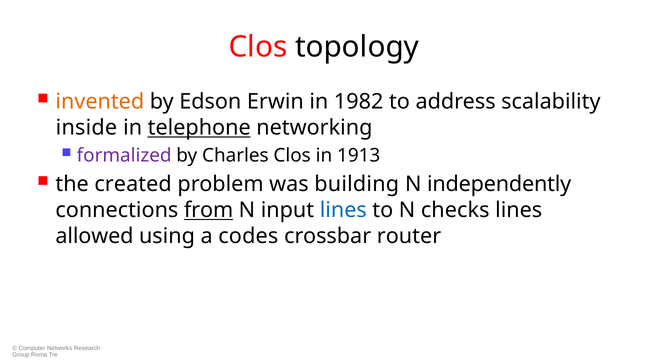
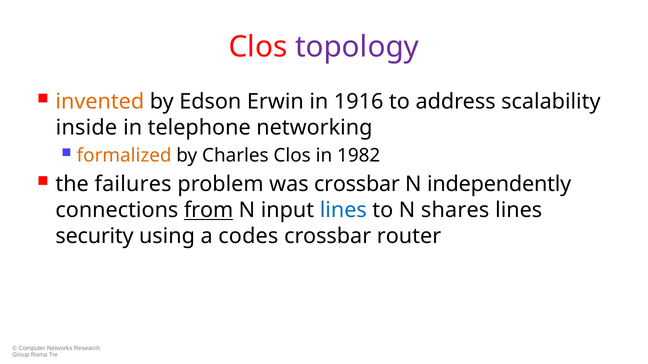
topology colour: black -> purple
1982: 1982 -> 1916
telephone underline: present -> none
formalized colour: purple -> orange
1913: 1913 -> 1982
created: created -> failures
was building: building -> crossbar
checks: checks -> shares
allowed: allowed -> security
